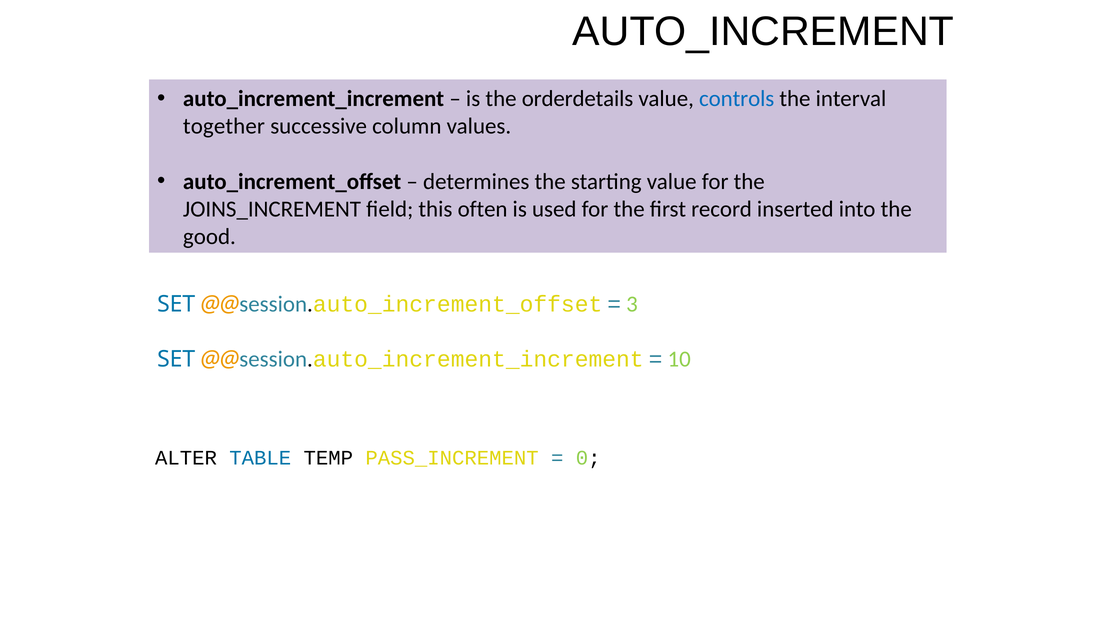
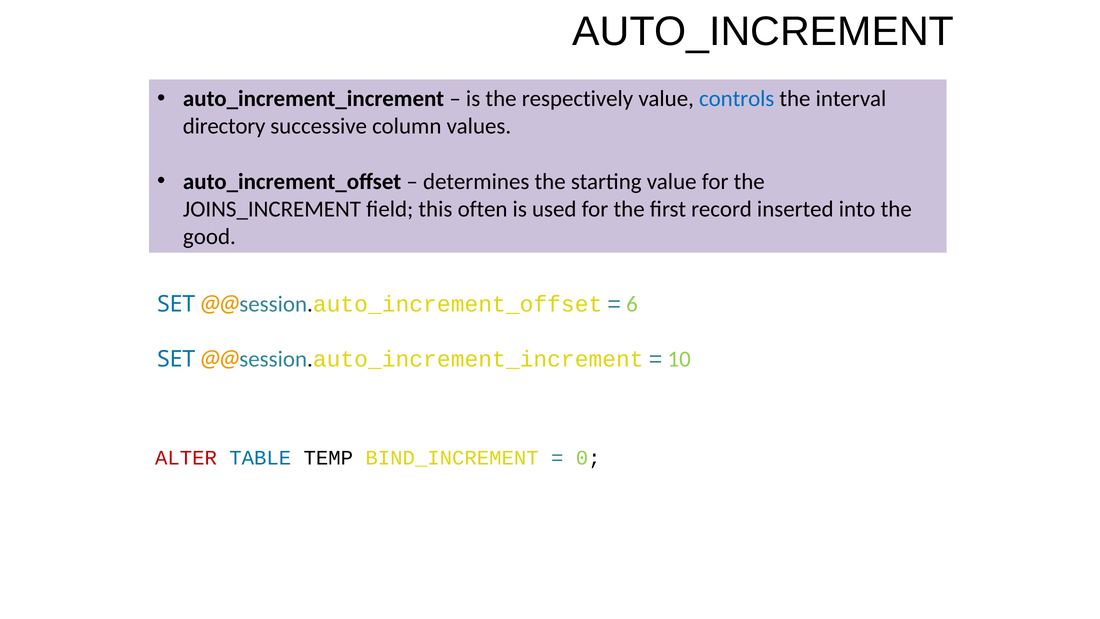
orderdetails: orderdetails -> respectively
together: together -> directory
3: 3 -> 6
ALTER colour: black -> red
PASS_INCREMENT: PASS_INCREMENT -> BIND_INCREMENT
